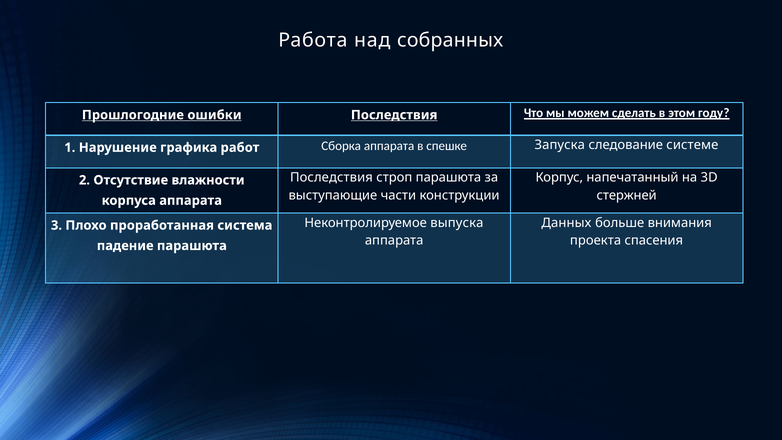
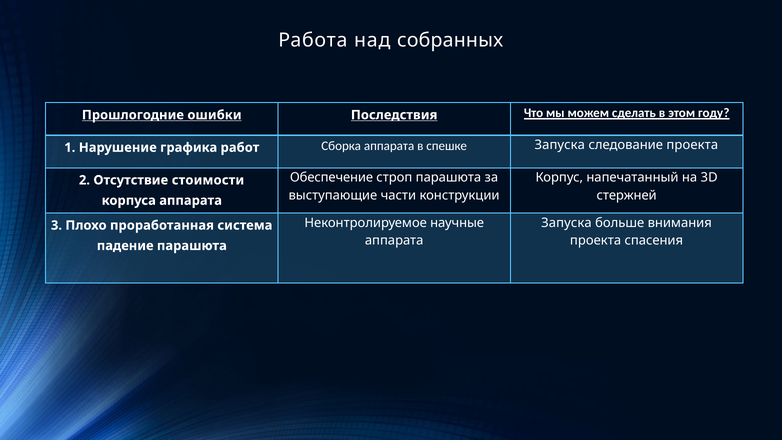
следование системе: системе -> проекта
Последствия at (331, 177): Последствия -> Обеспечение
влажности: влажности -> стоимости
выпуска: выпуска -> научные
Данных at (566, 223): Данных -> Запуска
